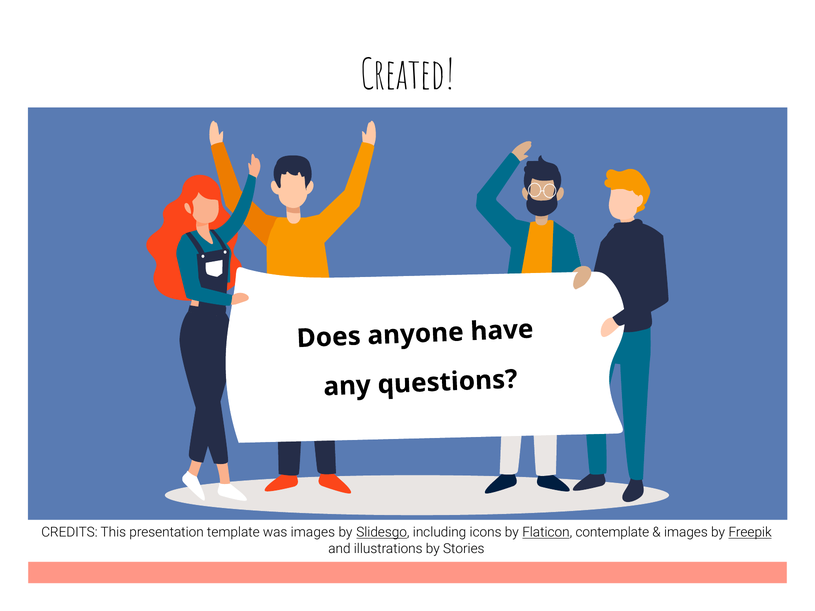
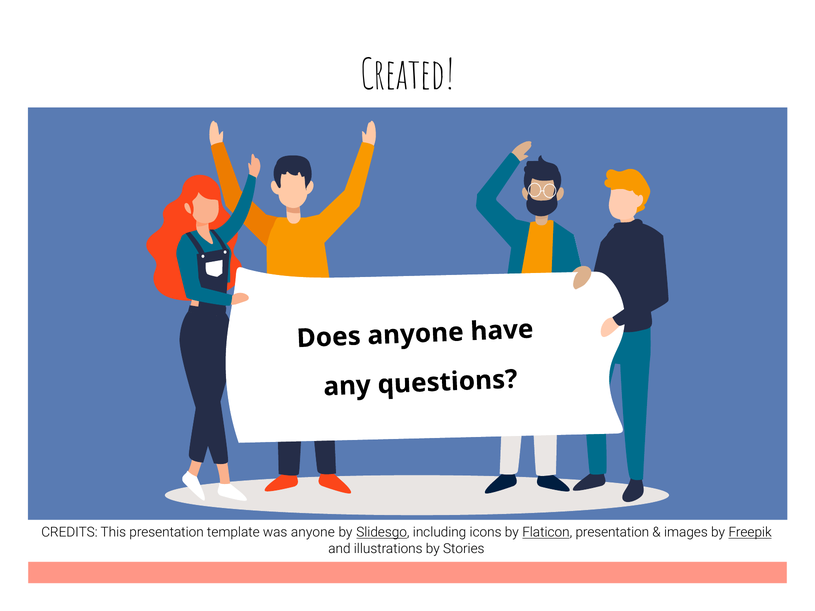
was images: images -> anyone
Flaticon contemplate: contemplate -> presentation
